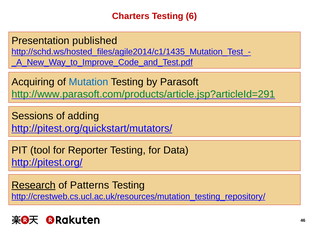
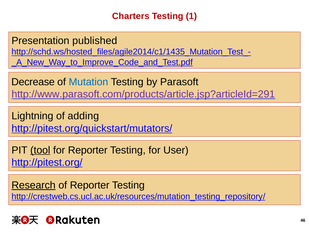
6: 6 -> 1
Acquiring: Acquiring -> Decrease
http://www.parasoft.com/products/article.jsp?articleId=291 colour: green -> purple
Sessions: Sessions -> Lightning
tool underline: none -> present
Data: Data -> User
of Patterns: Patterns -> Reporter
